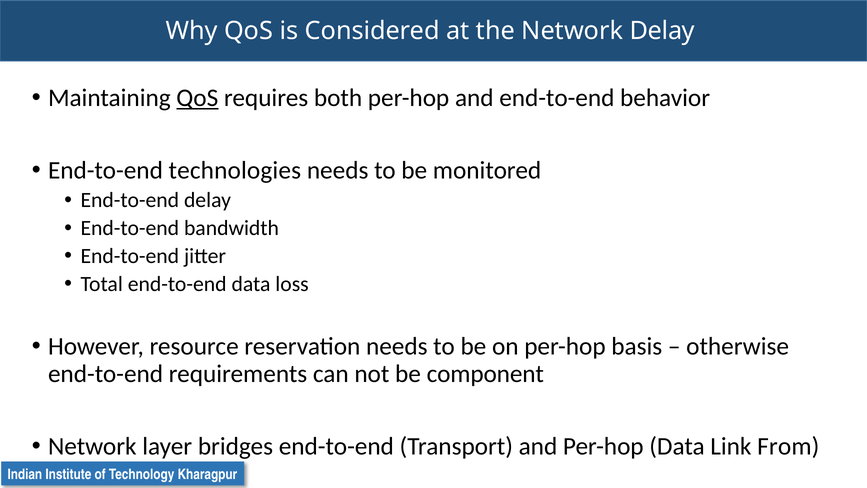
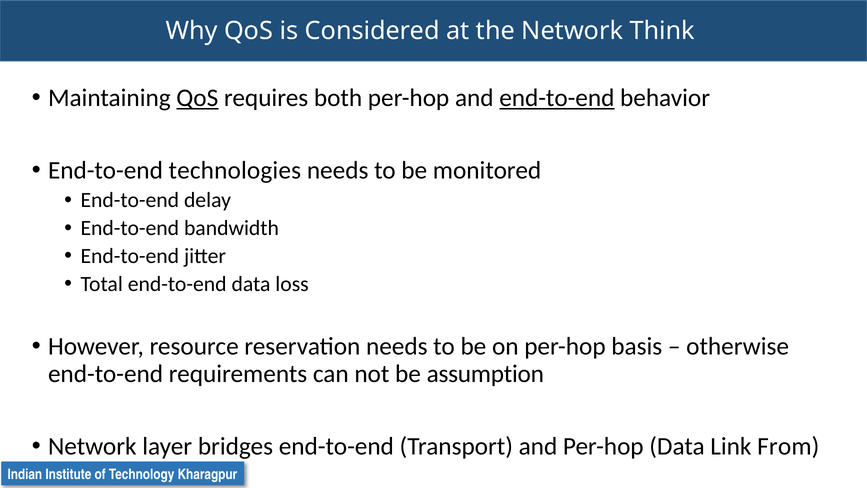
Network Delay: Delay -> Think
end-to-end at (557, 98) underline: none -> present
component: component -> assumption
